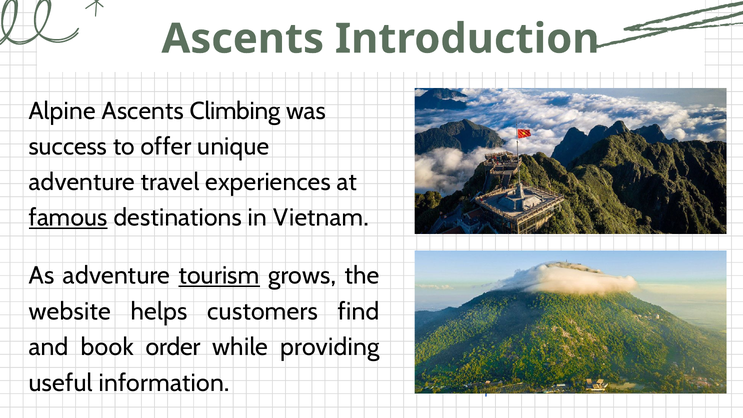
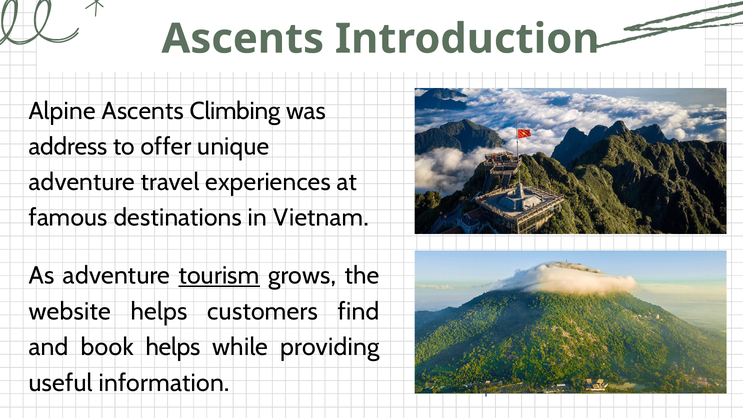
success: success -> address
famous underline: present -> none
book order: order -> helps
